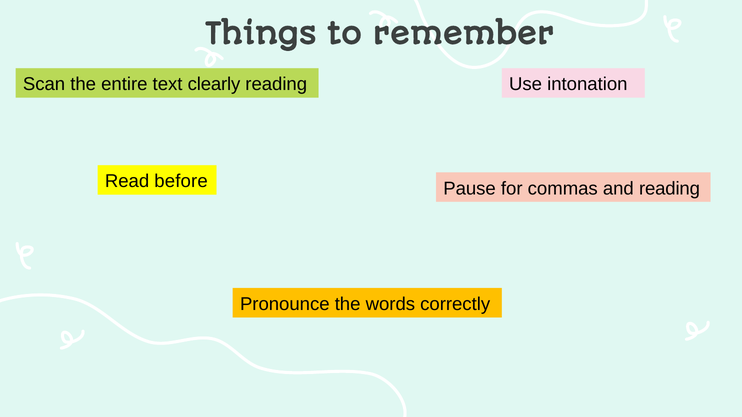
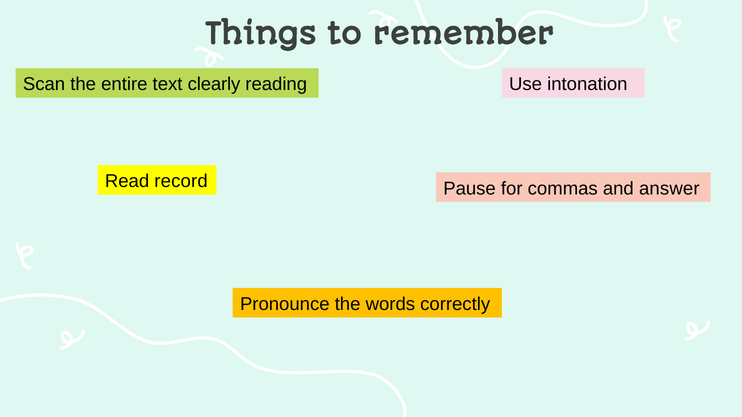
before: before -> record
and reading: reading -> answer
